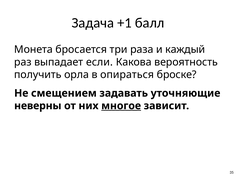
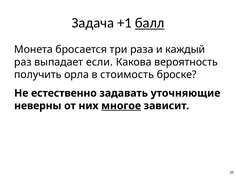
балл underline: none -> present
опираться: опираться -> стоимость
смещением: смещением -> естественно
